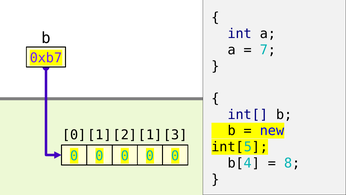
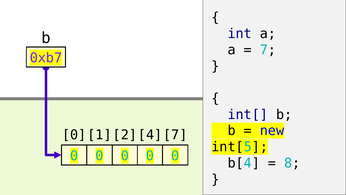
1 at (150, 135): 1 -> 4
3 at (175, 135): 3 -> 7
